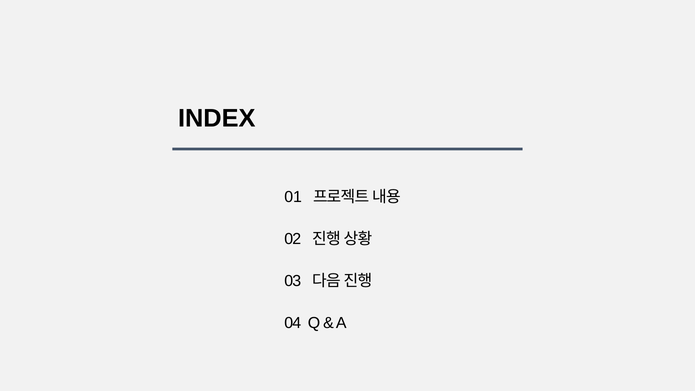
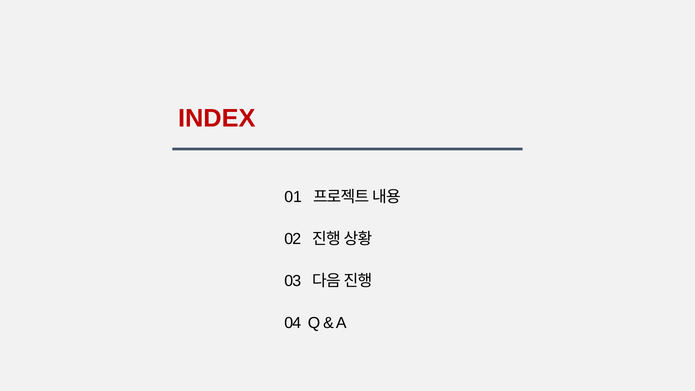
INDEX colour: black -> red
